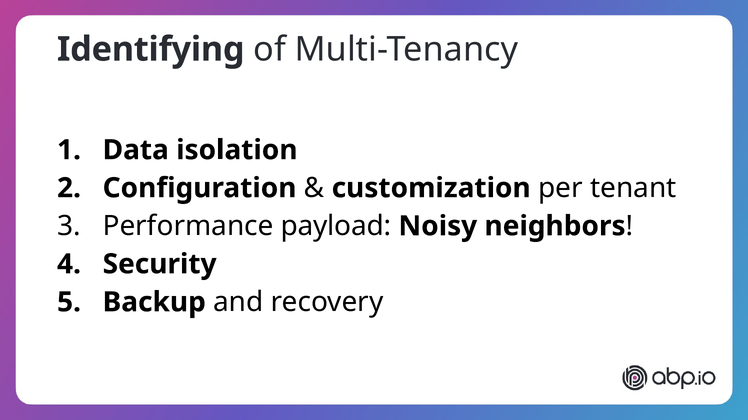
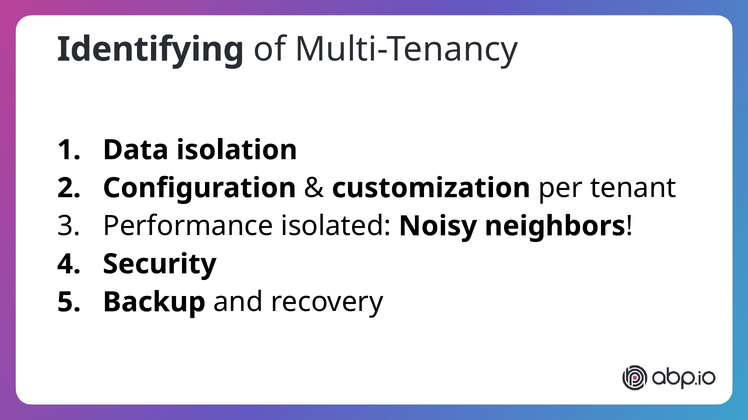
payload: payload -> isolated
